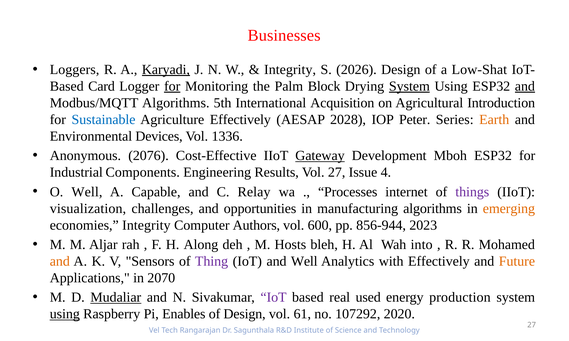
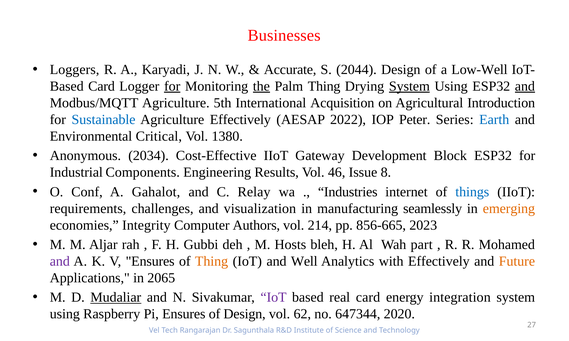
Karyadi underline: present -> none
Integrity at (290, 70): Integrity -> Accurate
2026: 2026 -> 2044
Low-Shat: Low-Shat -> Low-Well
the underline: none -> present
Palm Block: Block -> Thing
Modbus/MQTT Algorithms: Algorithms -> Agriculture
2028: 2028 -> 2022
Earth colour: orange -> blue
Devices: Devices -> Critical
1336: 1336 -> 1380
2076: 2076 -> 2034
Gateway underline: present -> none
Mboh: Mboh -> Block
Vol 27: 27 -> 46
4: 4 -> 8
O Well: Well -> Conf
Capable: Capable -> Gahalot
Processes: Processes -> Industries
things colour: purple -> blue
visualization: visualization -> requirements
opportunities: opportunities -> visualization
manufacturing algorithms: algorithms -> seamlessly
600: 600 -> 214
856-944: 856-944 -> 856-665
Along: Along -> Gubbi
into: into -> part
and at (60, 262) colour: orange -> purple
V Sensors: Sensors -> Ensures
Thing at (212, 262) colour: purple -> orange
2070: 2070 -> 2065
real used: used -> card
production: production -> integration
using at (65, 314) underline: present -> none
Pi Enables: Enables -> Ensures
61: 61 -> 62
107292: 107292 -> 647344
